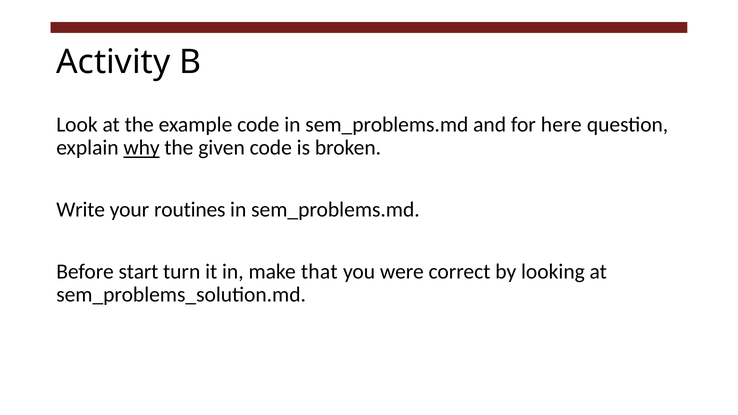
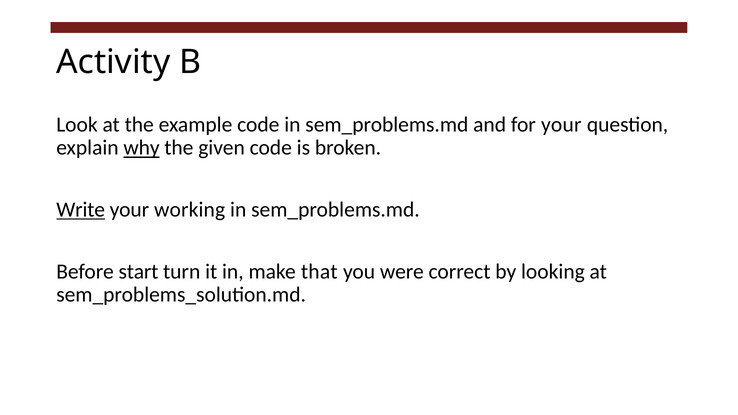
for here: here -> your
Write underline: none -> present
routines: routines -> working
